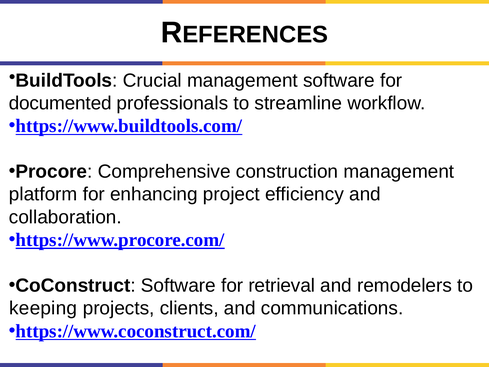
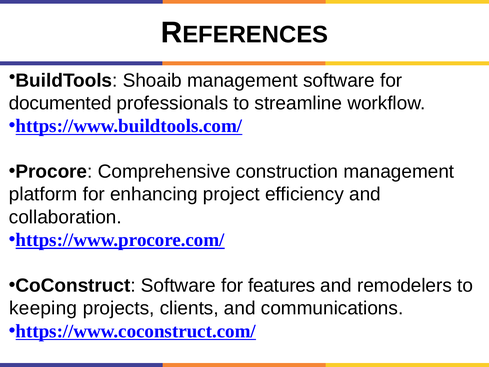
Crucial: Crucial -> Shoaib
retrieval: retrieval -> features
